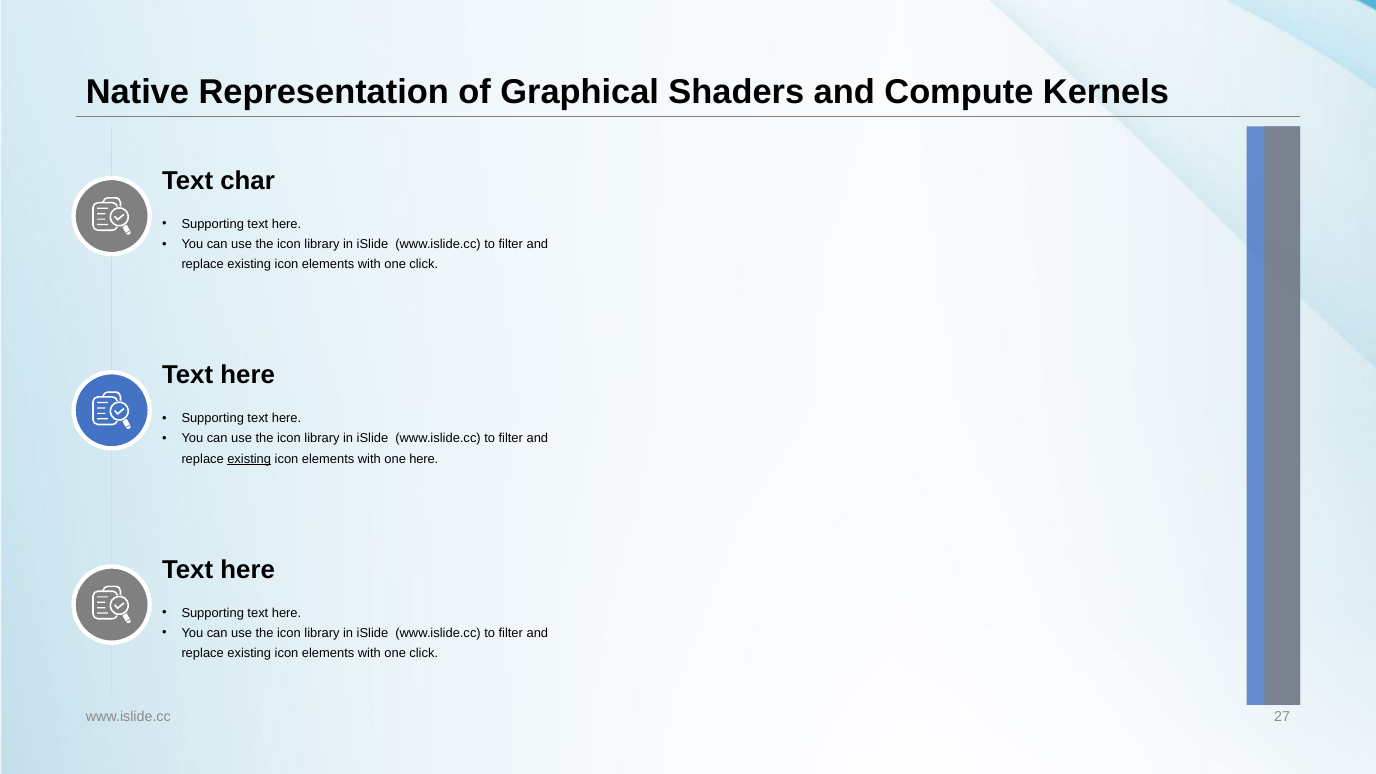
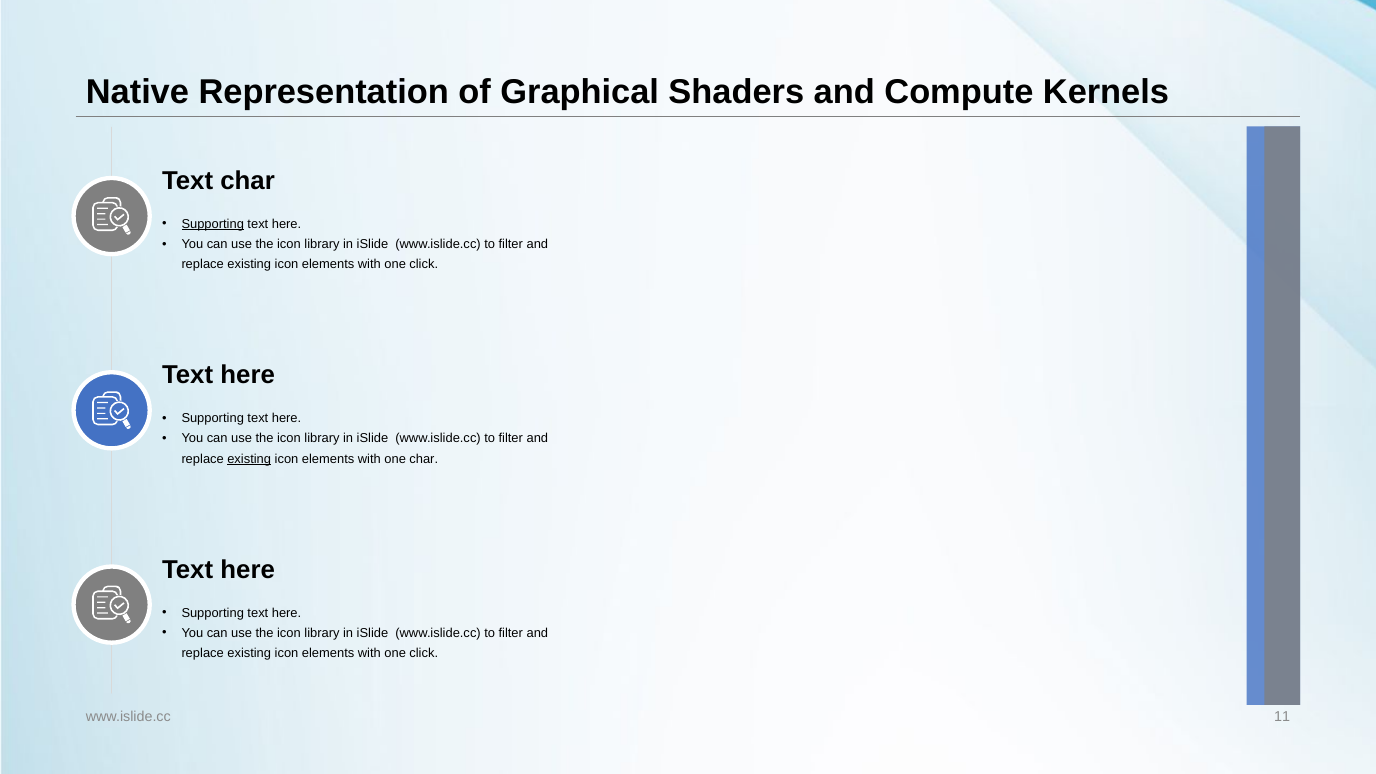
Supporting at (213, 224) underline: none -> present
one here: here -> char
27: 27 -> 11
